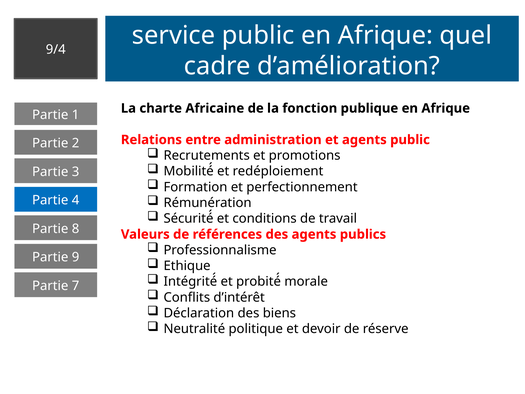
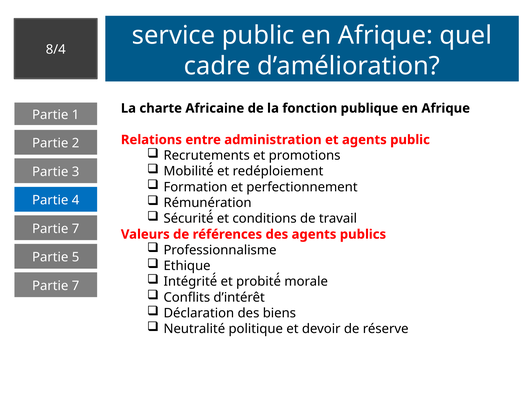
9/4: 9/4 -> 8/4
8 at (76, 229): 8 -> 7
9: 9 -> 5
